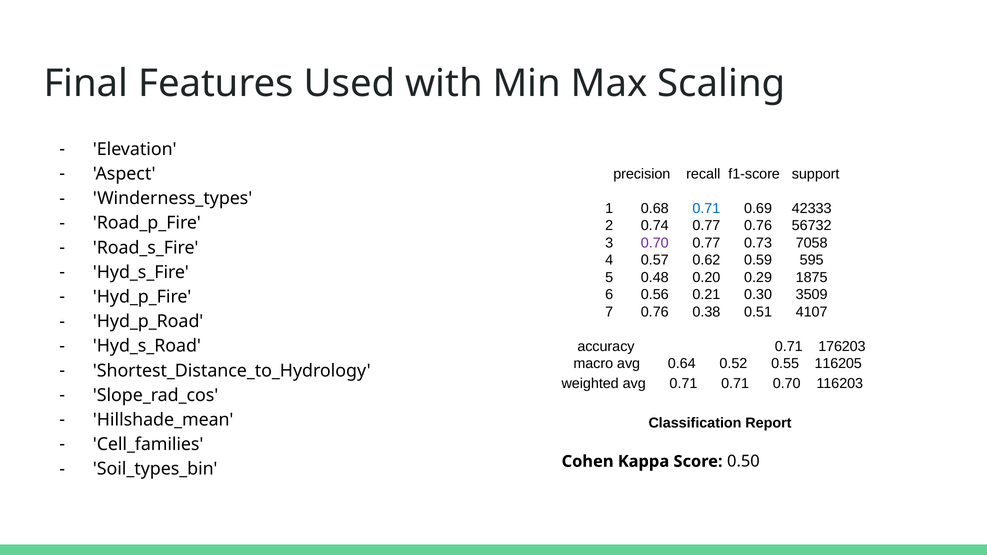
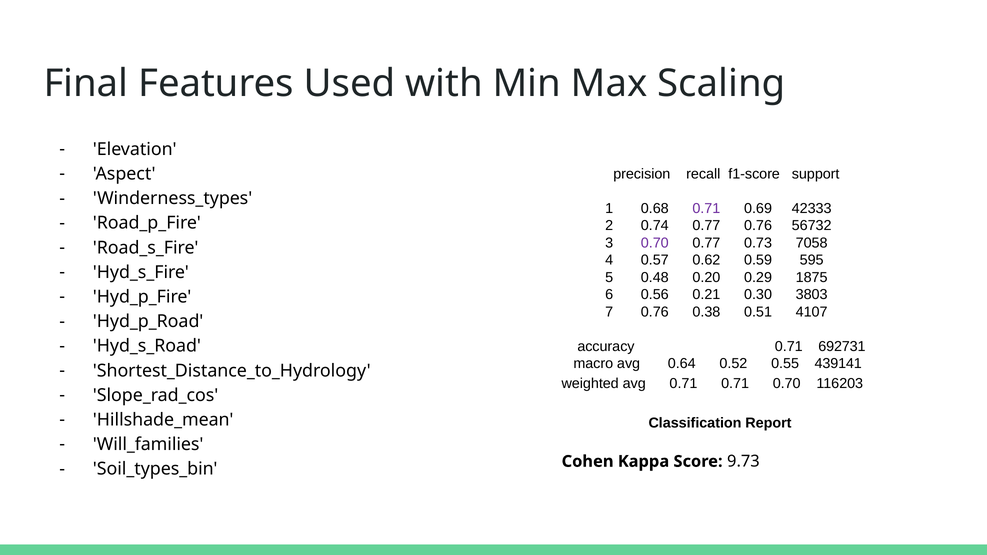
0.71 at (706, 208) colour: blue -> purple
3509: 3509 -> 3803
176203: 176203 -> 692731
116205: 116205 -> 439141
Cell_families: Cell_families -> Will_families
0.50: 0.50 -> 9.73
